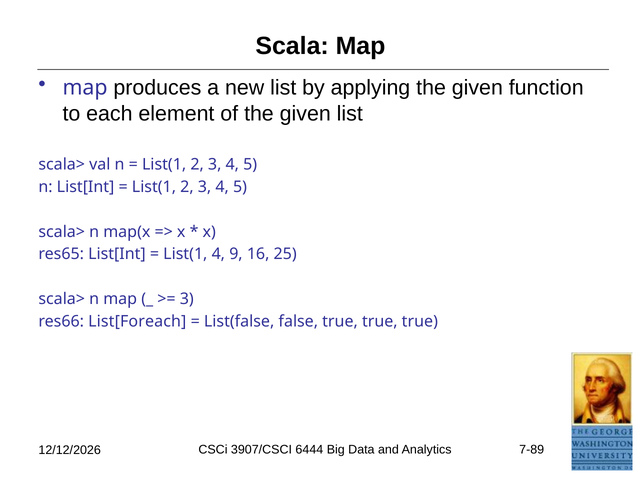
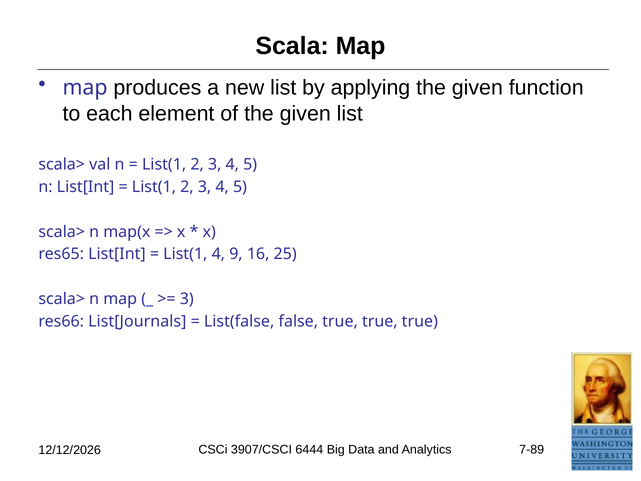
List[Foreach: List[Foreach -> List[Journals
